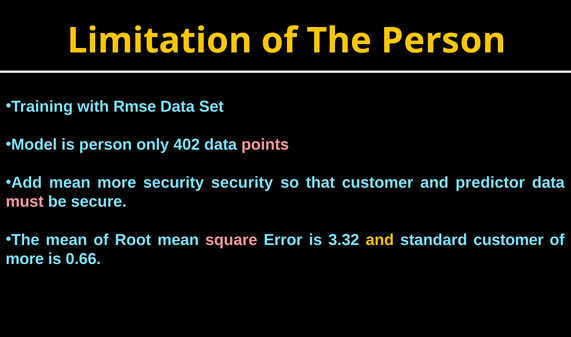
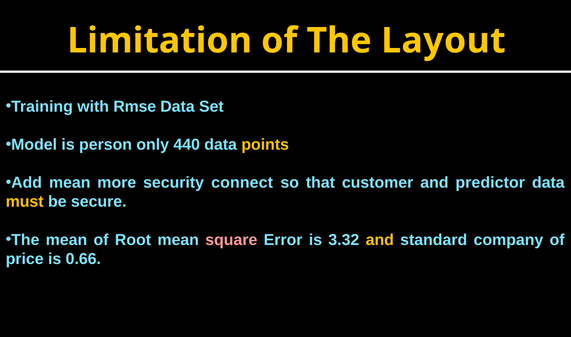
The Person: Person -> Layout
402: 402 -> 440
points colour: pink -> yellow
security security: security -> connect
must colour: pink -> yellow
standard customer: customer -> company
more at (25, 259): more -> price
